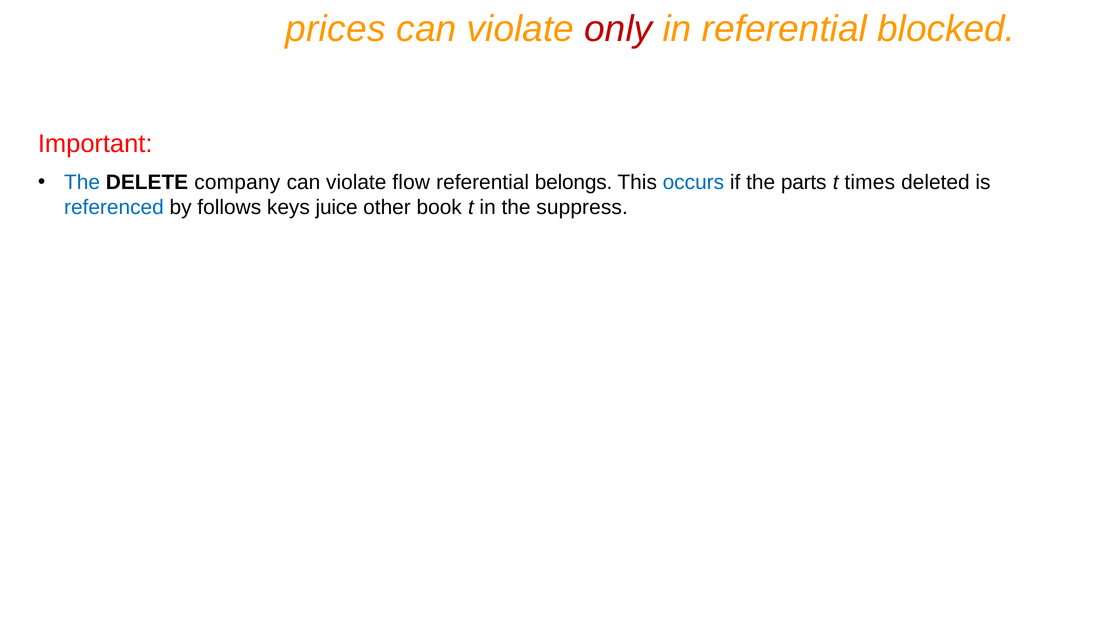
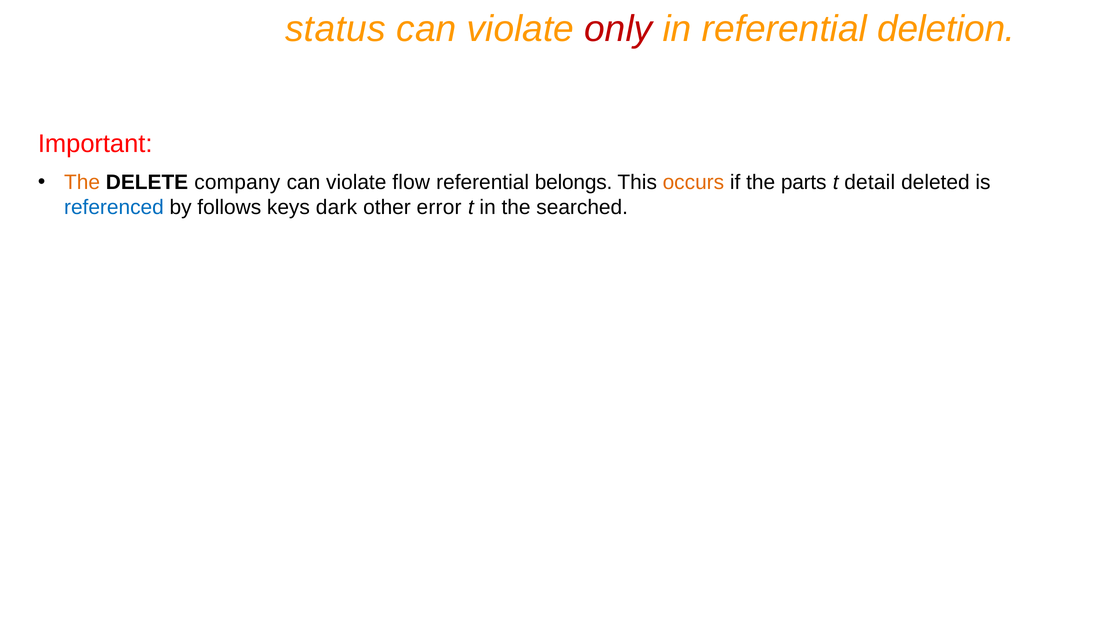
prices: prices -> status
blocked: blocked -> deletion
The at (82, 182) colour: blue -> orange
occurs colour: blue -> orange
times: times -> detail
juice: juice -> dark
book: book -> error
suppress: suppress -> searched
